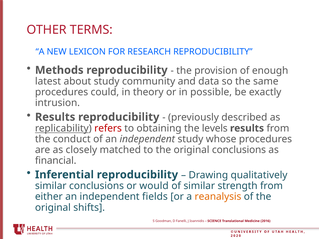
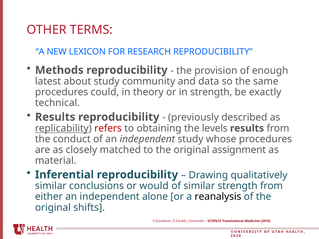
in possible: possible -> strength
intrusion: intrusion -> technical
original conclusions: conclusions -> assignment
financial: financial -> material
fields: fields -> alone
reanalysis colour: orange -> black
